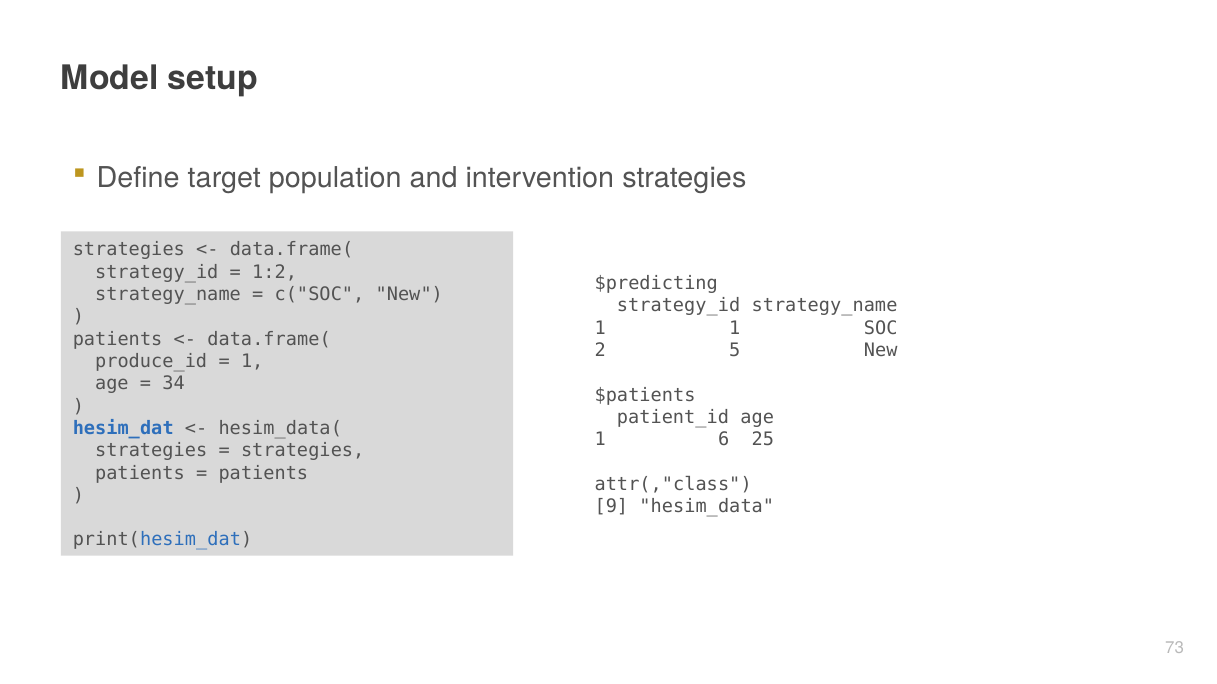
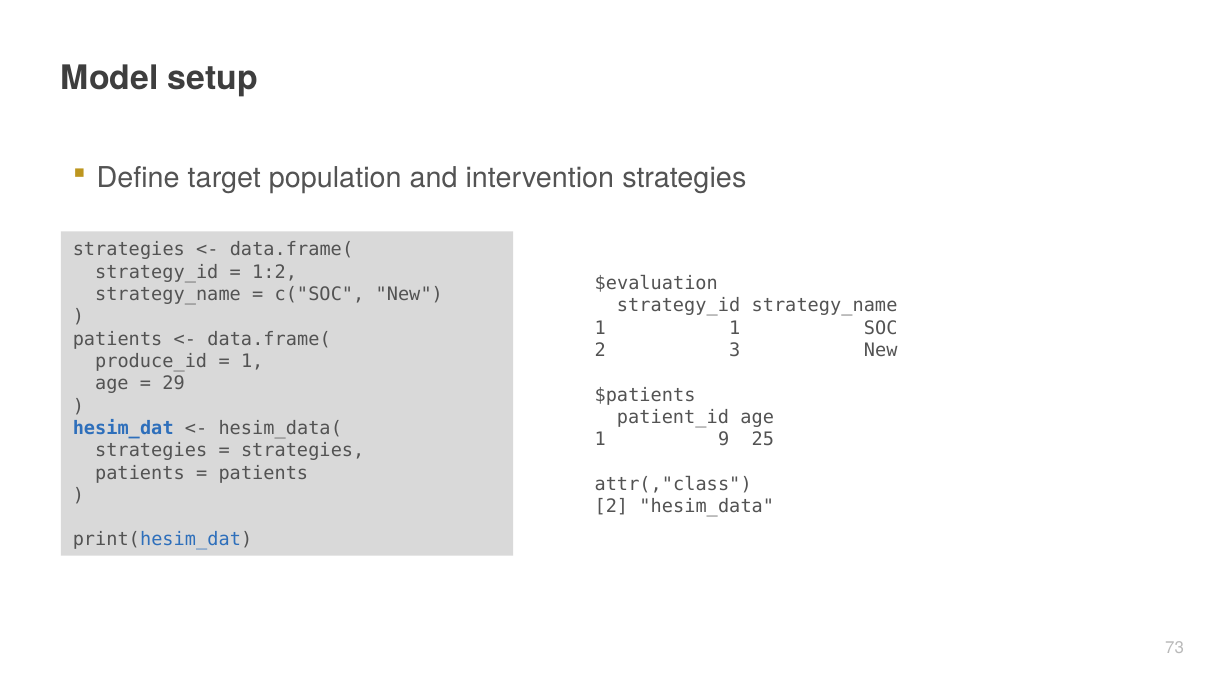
$predicting: $predicting -> $evaluation
5: 5 -> 3
34: 34 -> 29
6: 6 -> 9
9 at (611, 507): 9 -> 2
